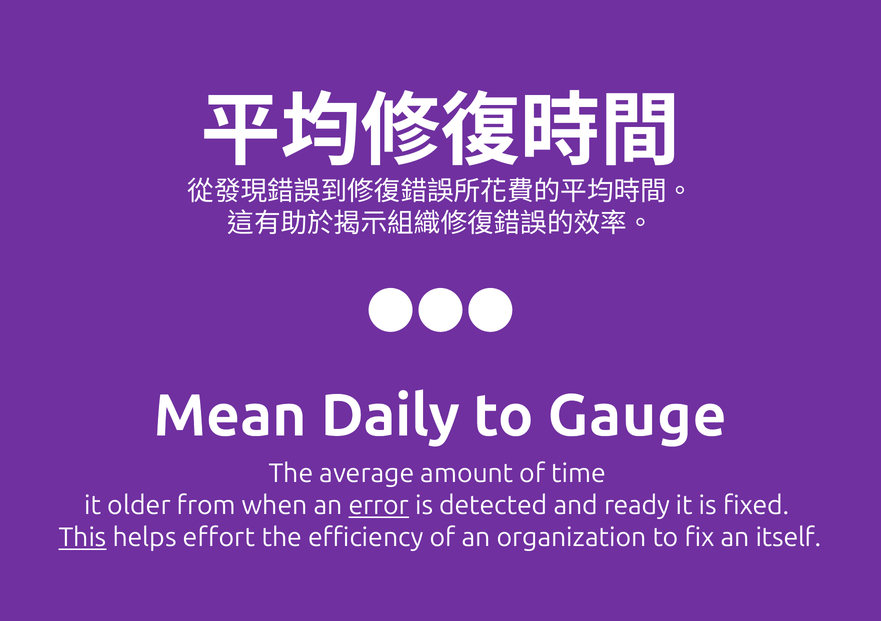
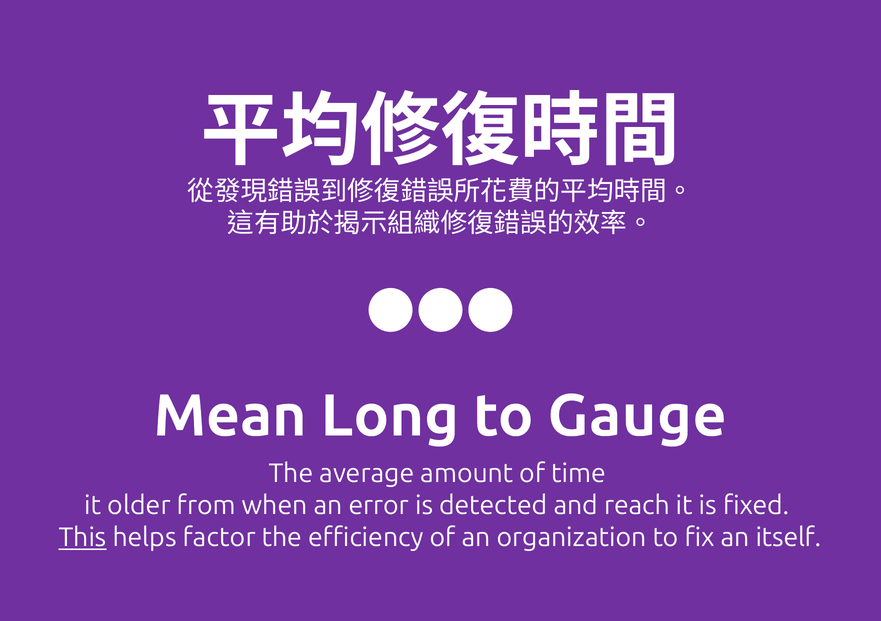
Daily: Daily -> Long
error underline: present -> none
ready: ready -> reach
effort: effort -> factor
